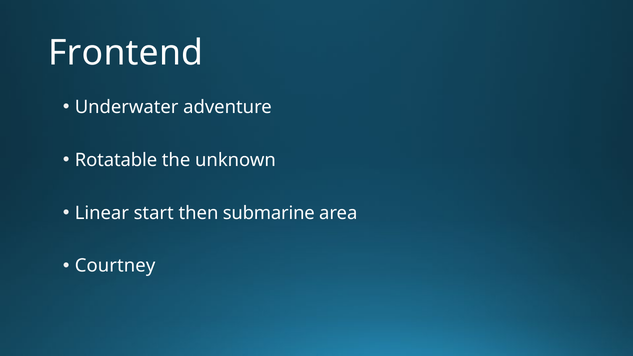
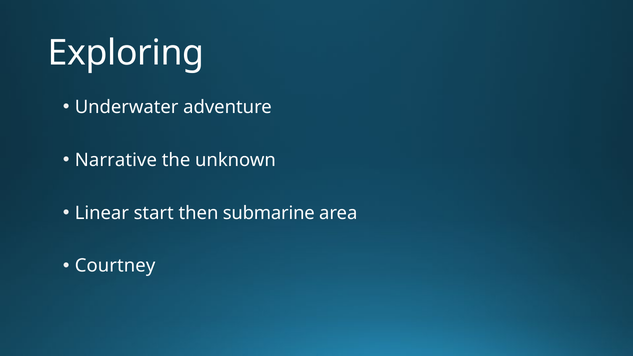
Frontend: Frontend -> Exploring
Rotatable: Rotatable -> Narrative
